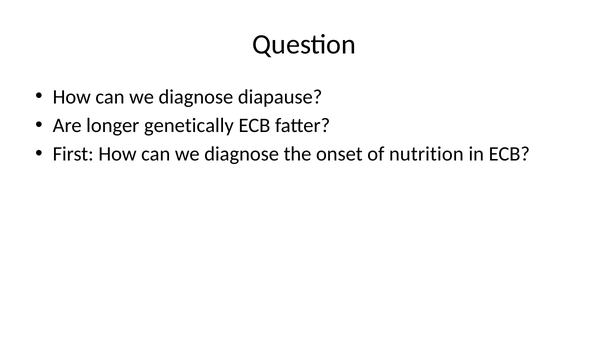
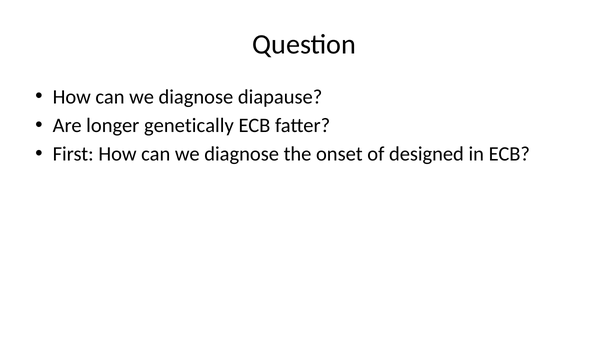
nutrition: nutrition -> designed
